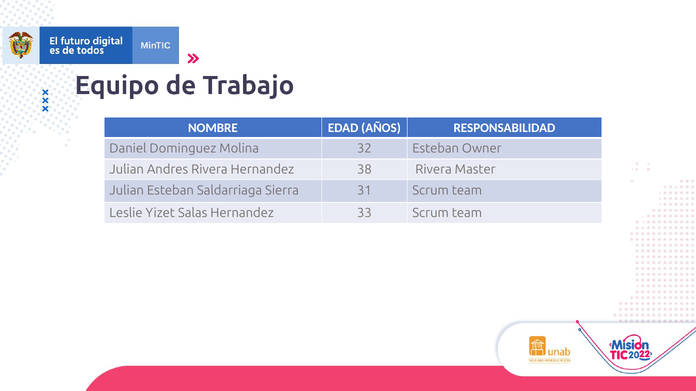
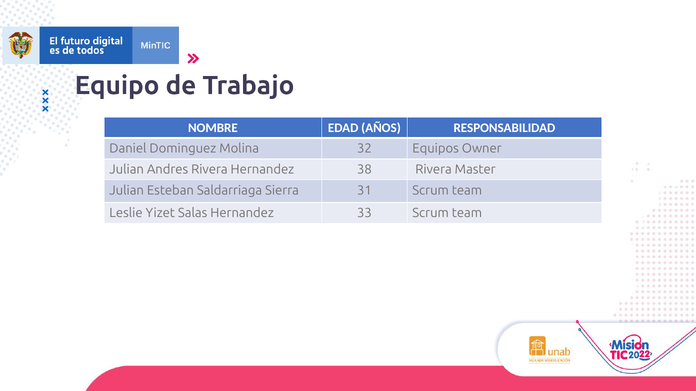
32 Esteban: Esteban -> Equipos
